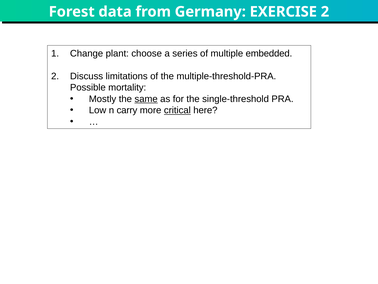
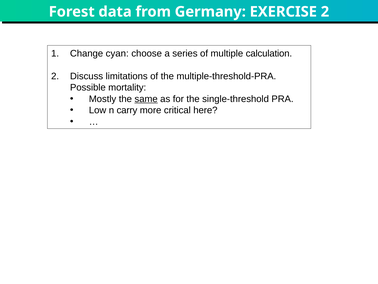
plant: plant -> cyan
embedded: embedded -> calculation
critical underline: present -> none
